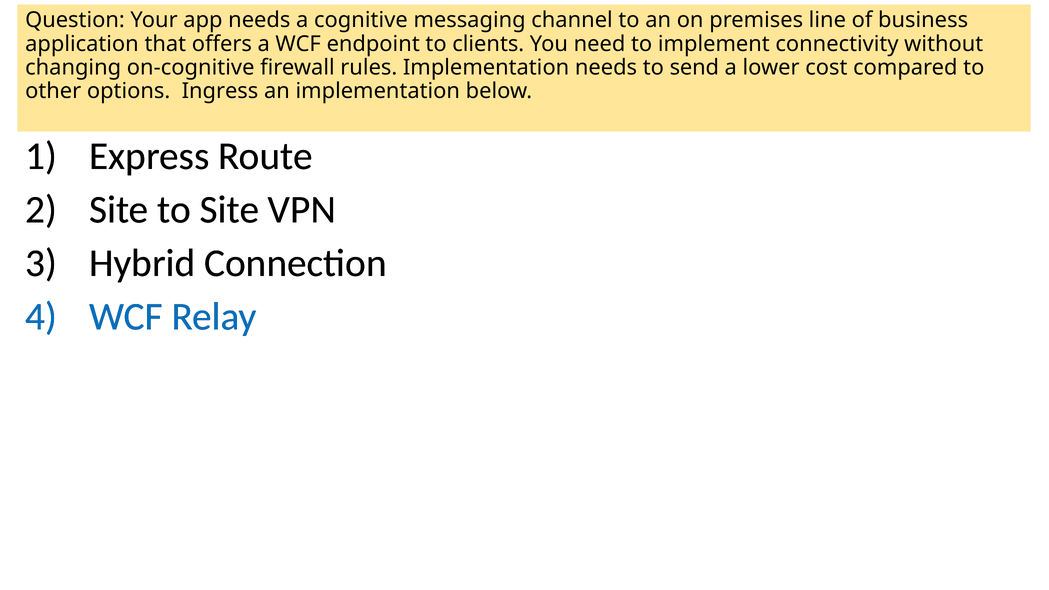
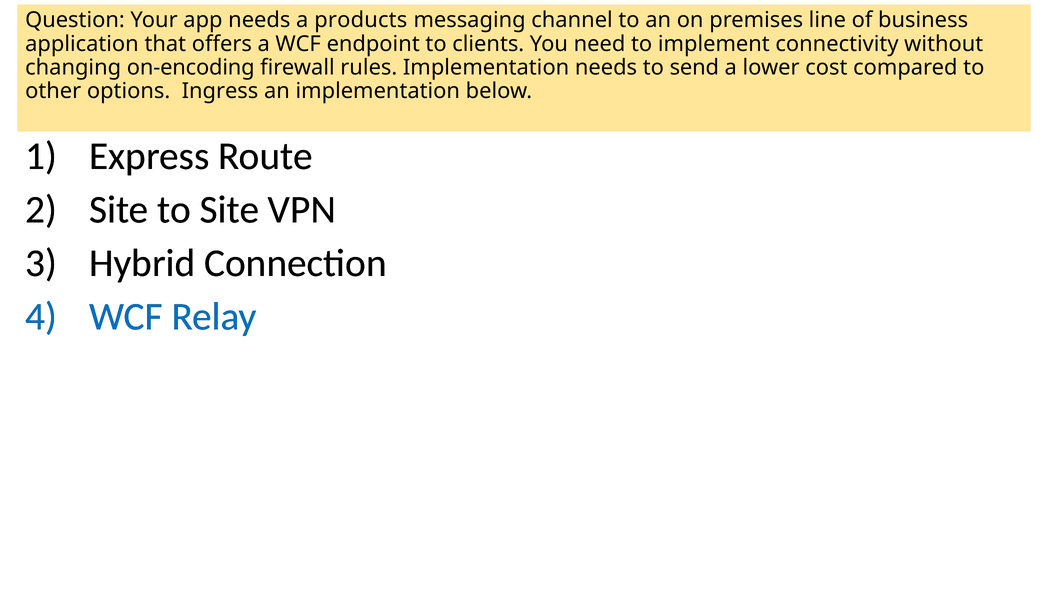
cognitive: cognitive -> products
on-cognitive: on-cognitive -> on-encoding
